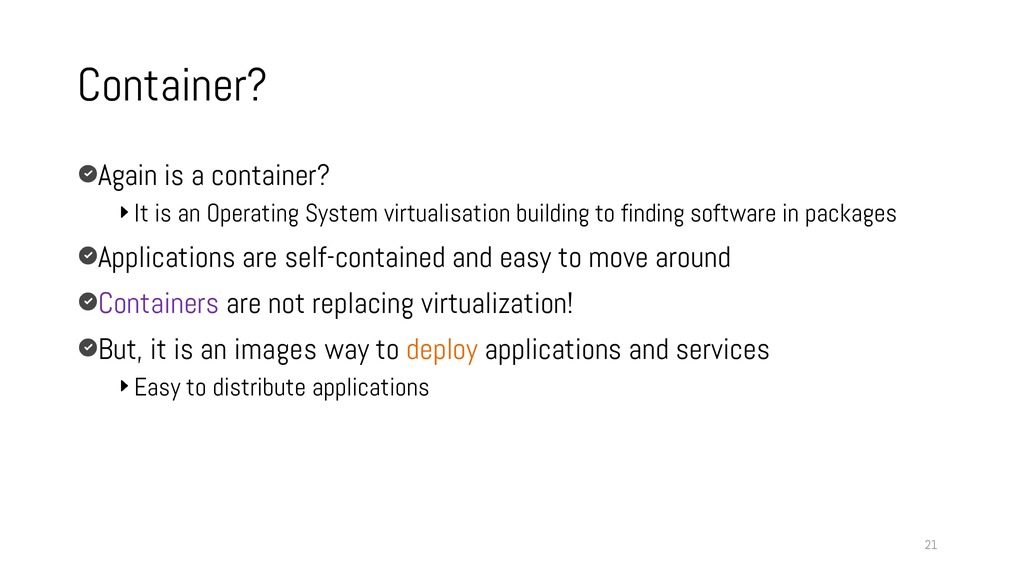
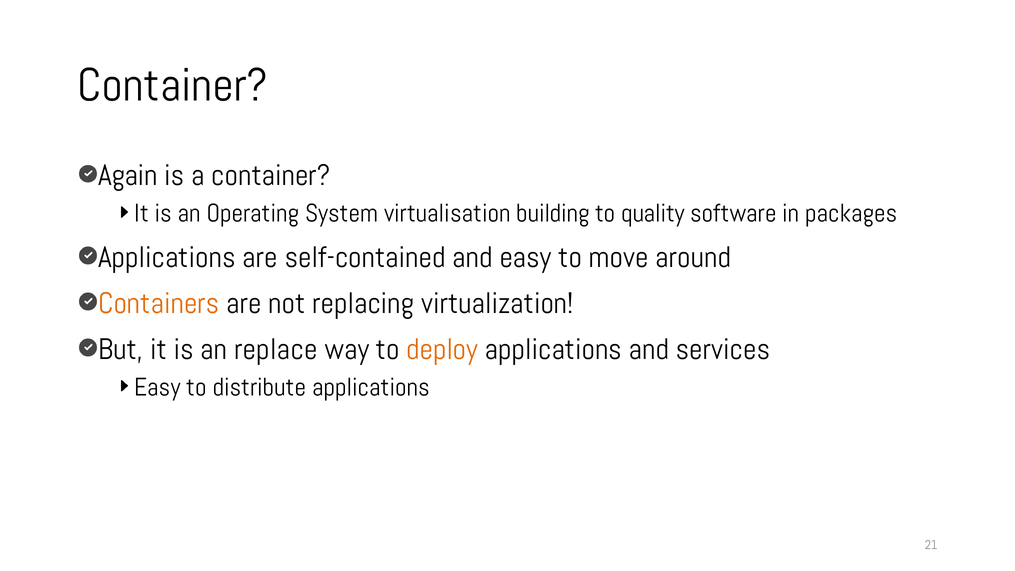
finding: finding -> quality
Containers colour: purple -> orange
images: images -> replace
